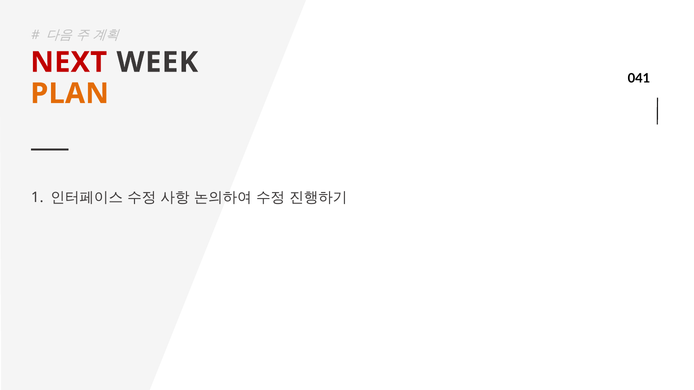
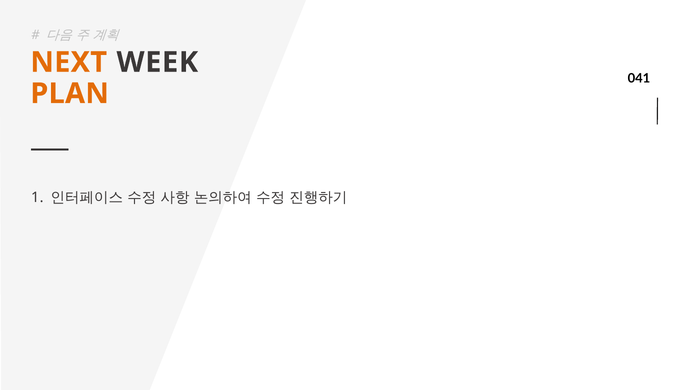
NEXT colour: red -> orange
